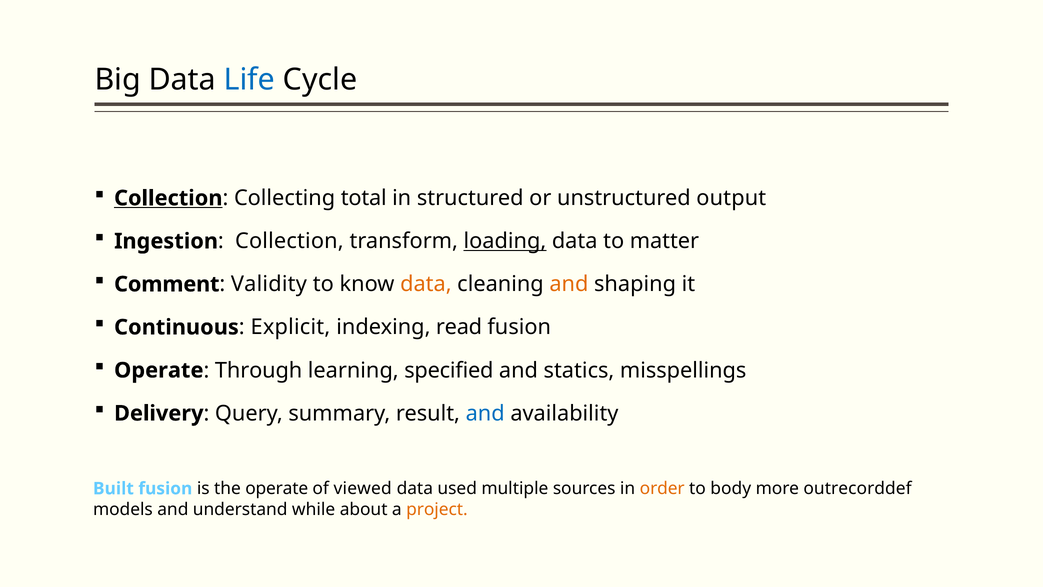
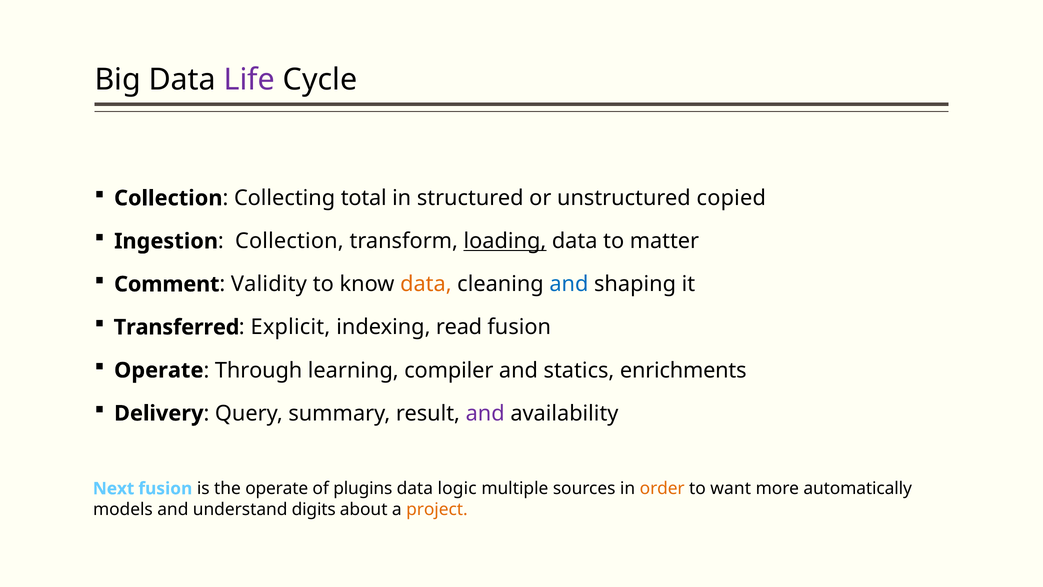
Life colour: blue -> purple
Collection at (168, 198) underline: present -> none
output: output -> copied
and at (569, 284) colour: orange -> blue
Continuous: Continuous -> Transferred
specified: specified -> compiler
misspellings: misspellings -> enrichments
and at (485, 413) colour: blue -> purple
Built: Built -> Next
viewed: viewed -> plugins
used: used -> logic
body: body -> want
outrecorddef: outrecorddef -> automatically
while: while -> digits
